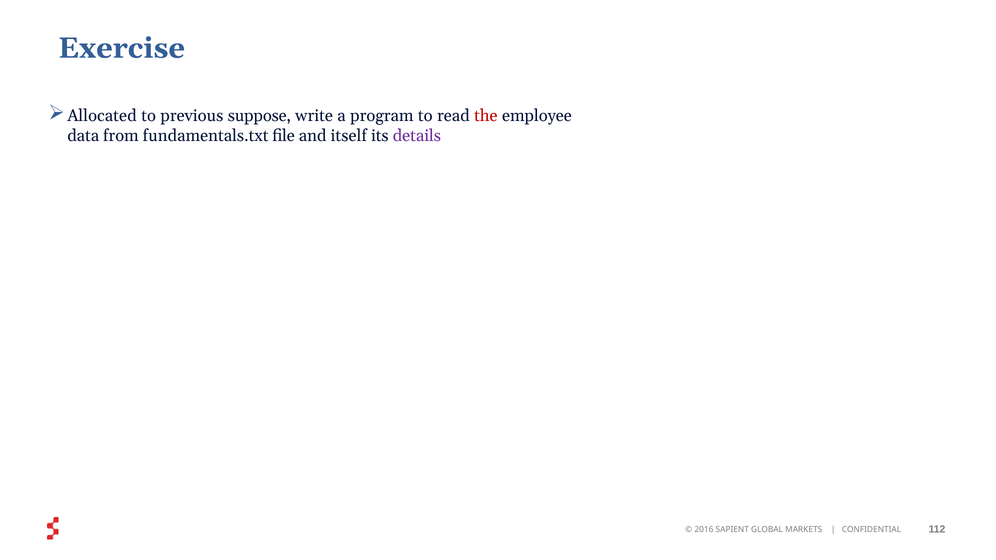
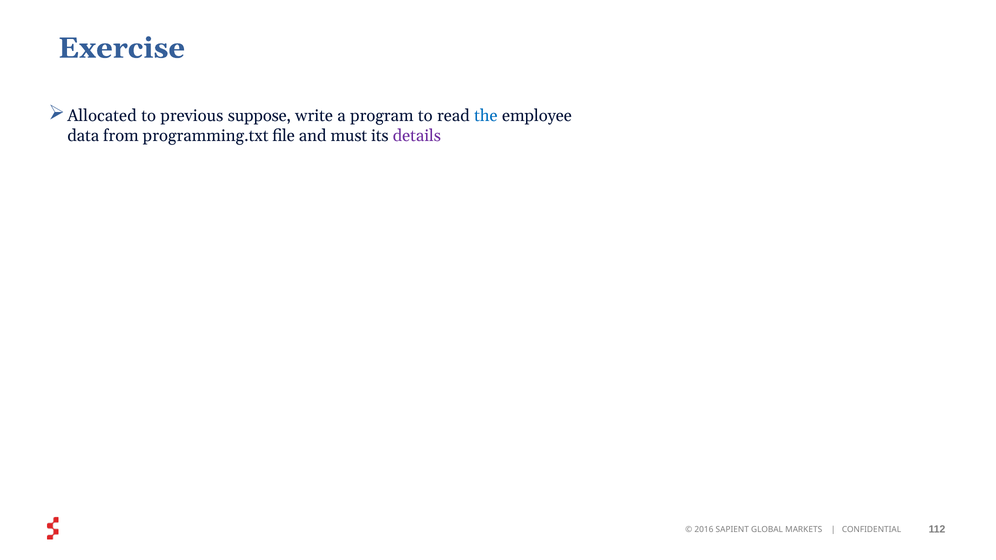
the colour: red -> blue
fundamentals.txt: fundamentals.txt -> programming.txt
itself: itself -> must
